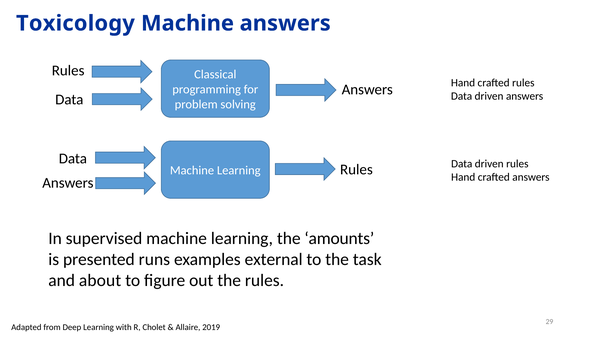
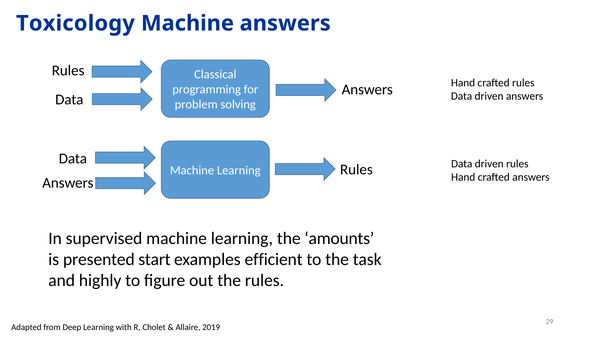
runs: runs -> start
external: external -> efficient
about: about -> highly
